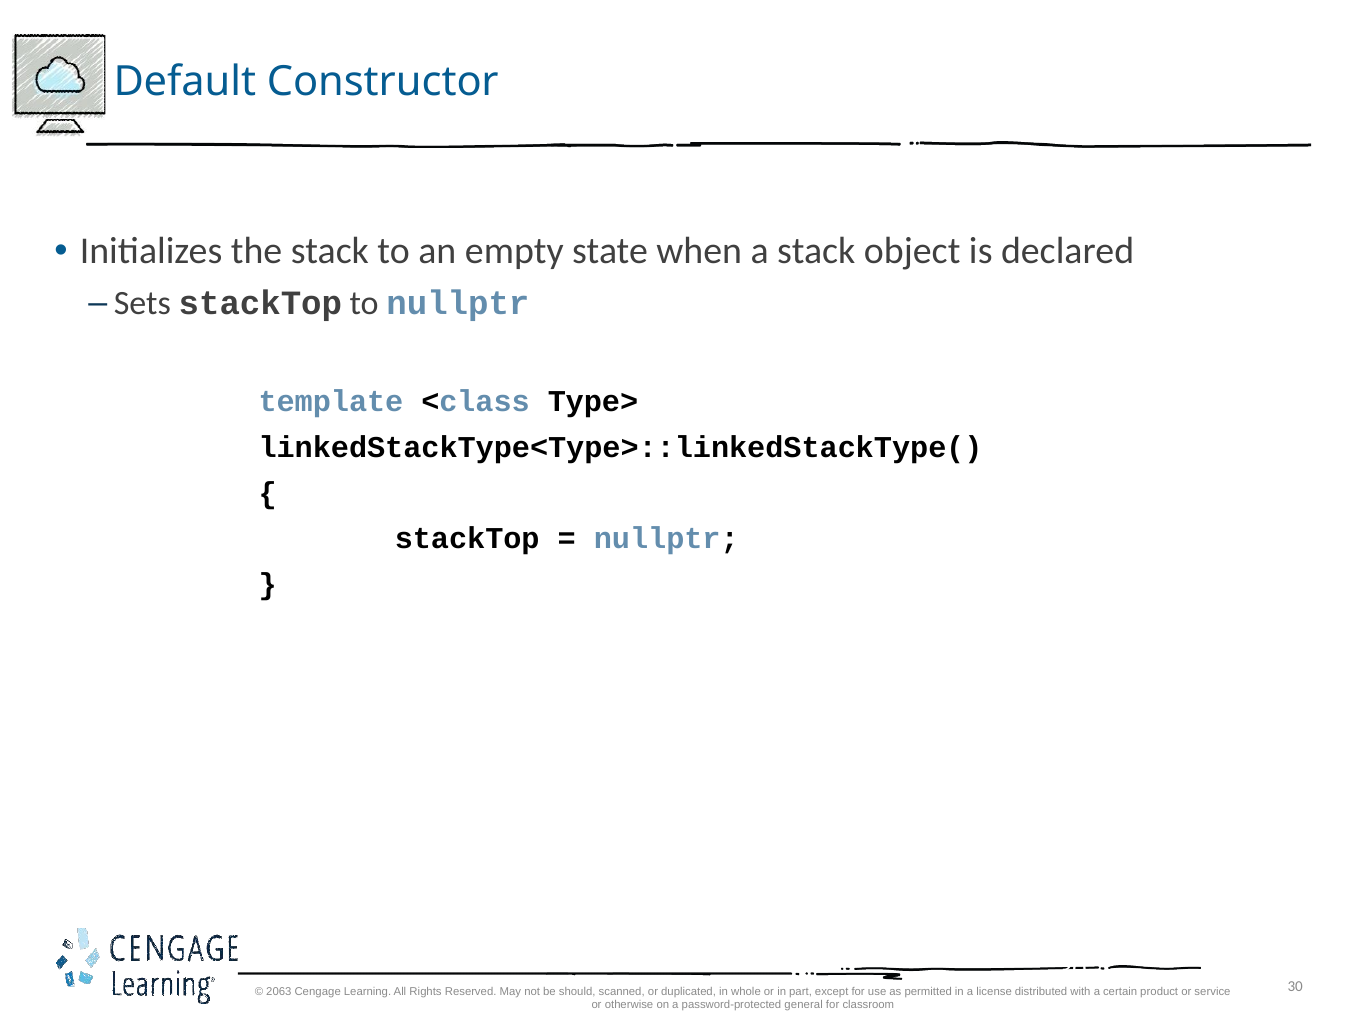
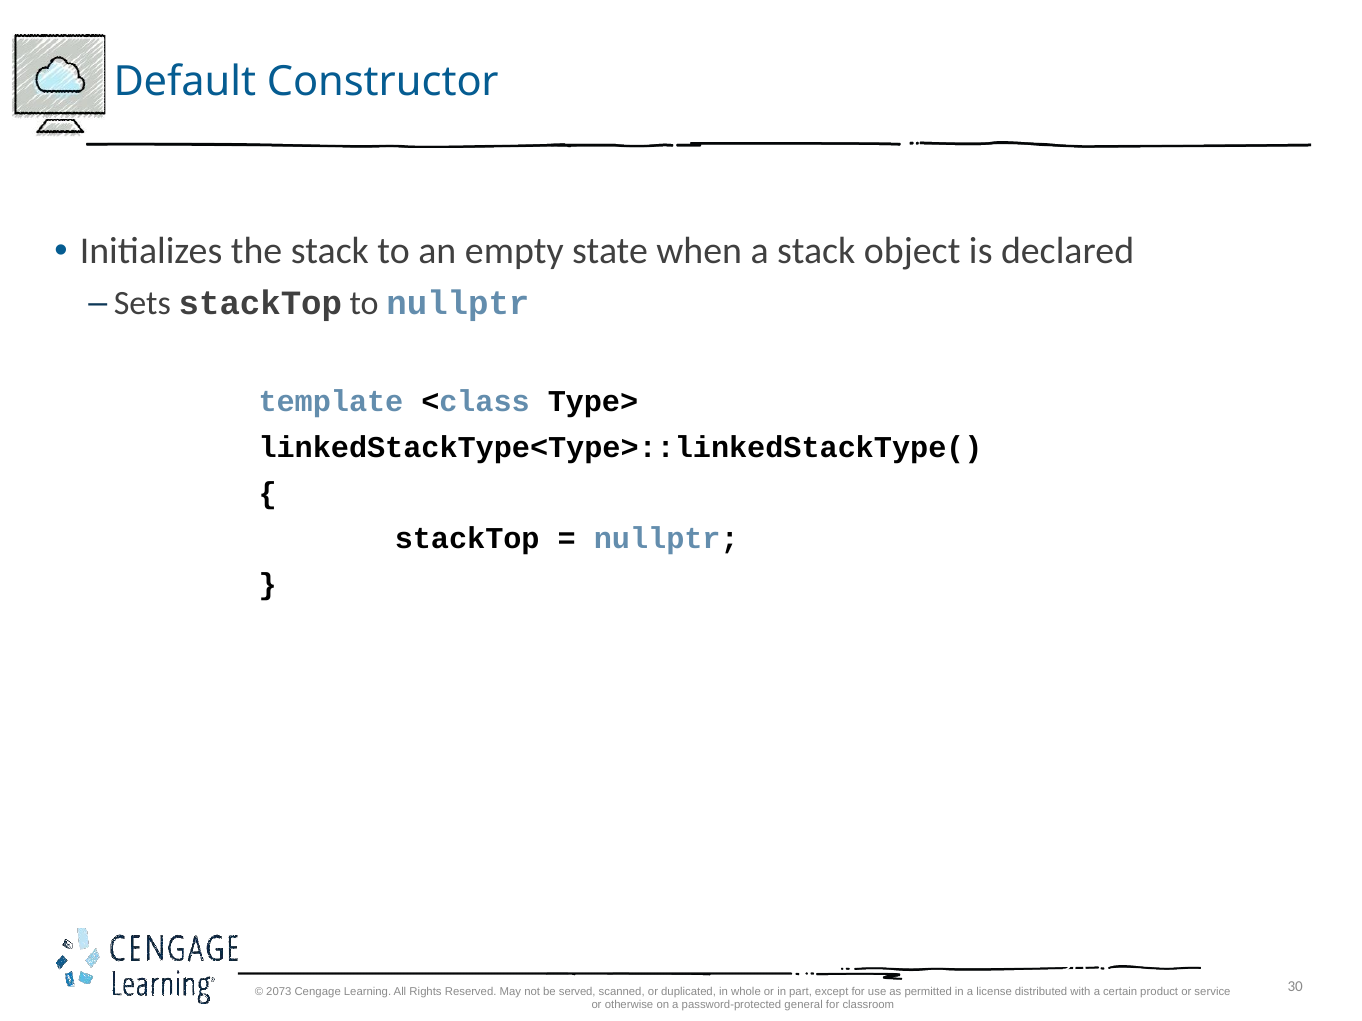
2063: 2063 -> 2073
should: should -> served
